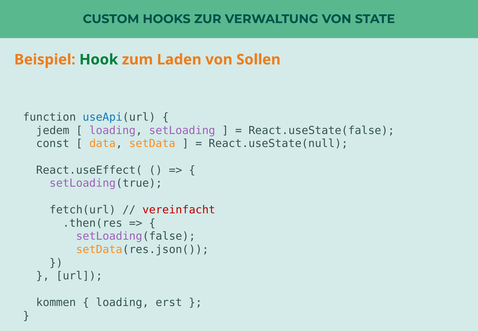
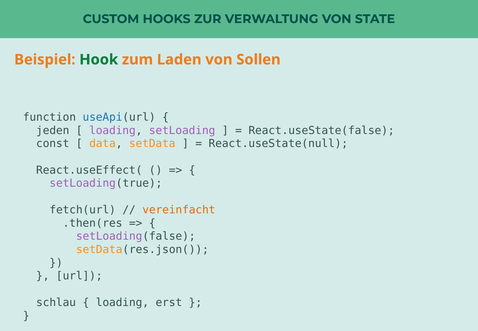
jedem: jedem -> jeden
vereinfacht colour: red -> orange
kommen: kommen -> schlau
